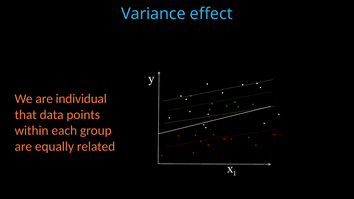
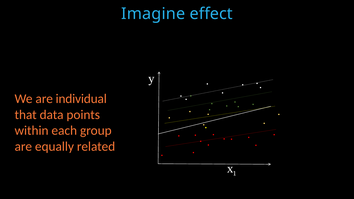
Variance: Variance -> Imagine
